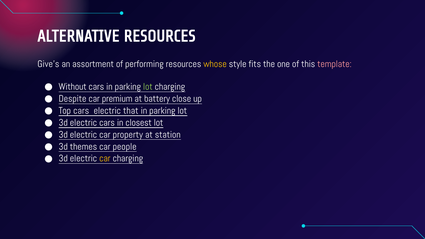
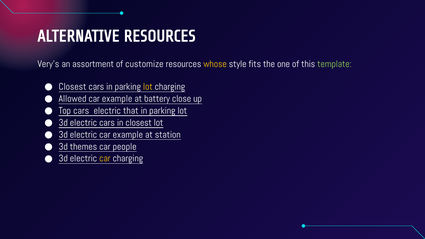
Give’s: Give’s -> Very’s
performing: performing -> customize
template colour: pink -> light green
Without at (73, 87): Without -> Closest
lot at (148, 87) colour: light green -> yellow
Despite: Despite -> Allowed
premium at (117, 99): premium -> example
electric car property: property -> example
